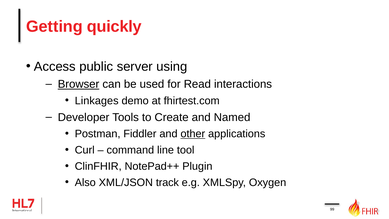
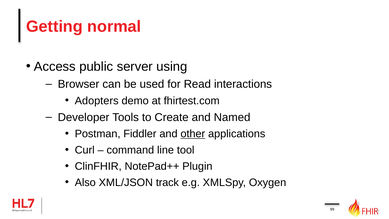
quickly: quickly -> normal
Browser underline: present -> none
Linkages: Linkages -> Adopters
